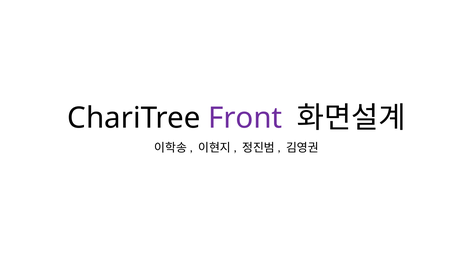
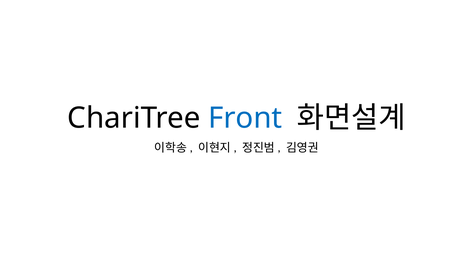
Front colour: purple -> blue
